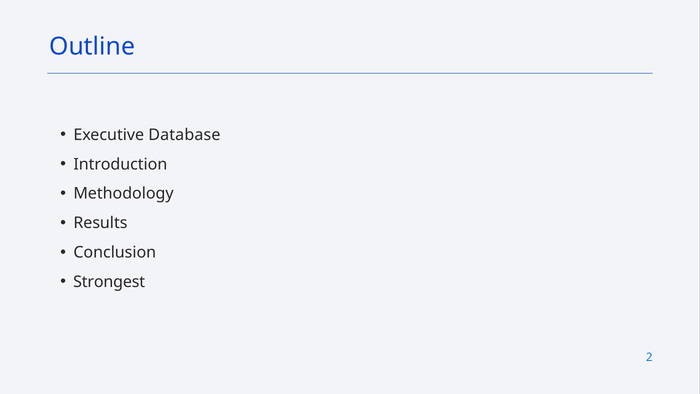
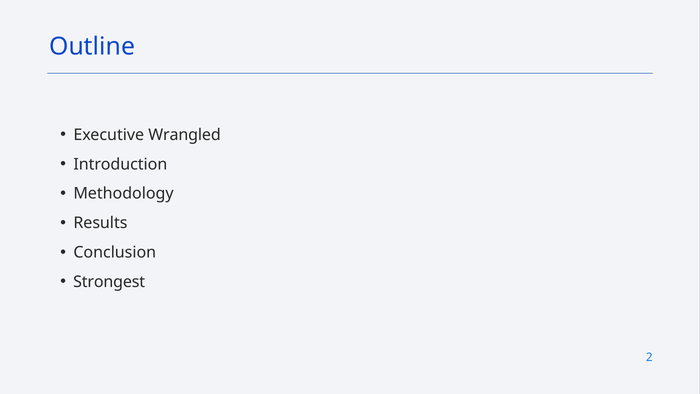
Database: Database -> Wrangled
